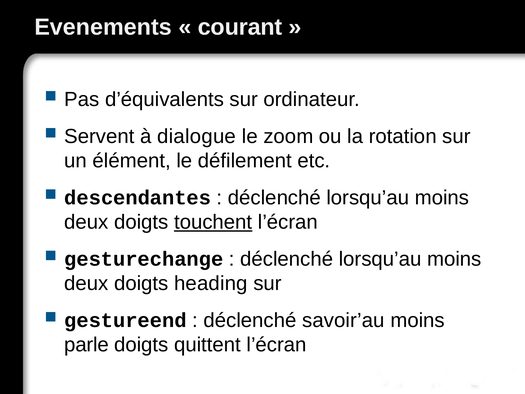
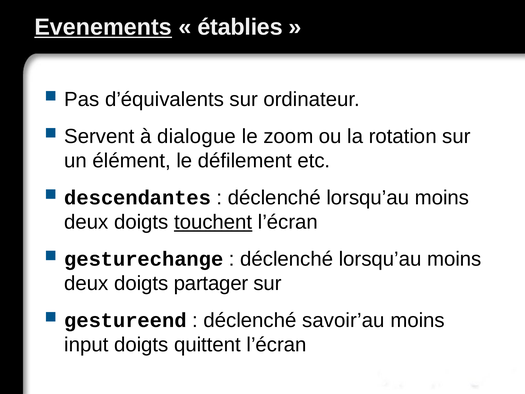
Evenements underline: none -> present
courant: courant -> établies
heading: heading -> partager
parle: parle -> input
